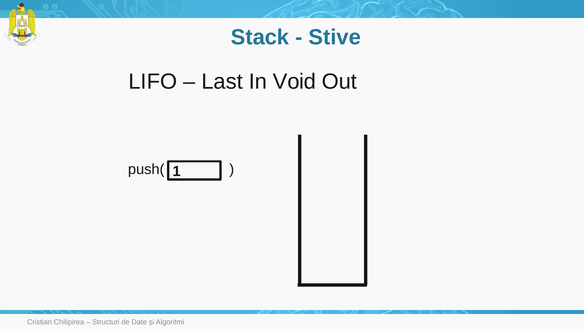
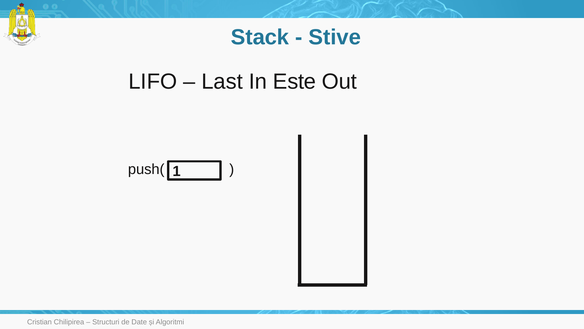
Void: Void -> Este
